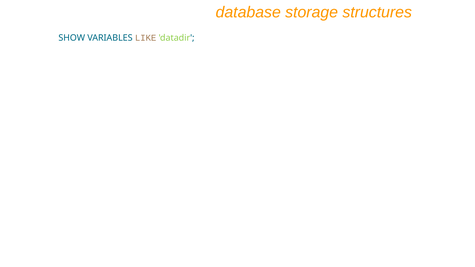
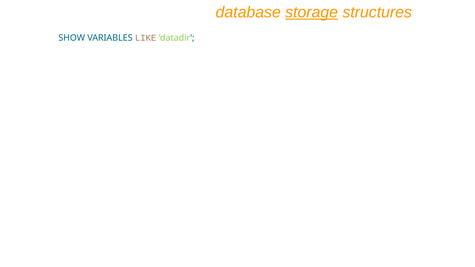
storage underline: none -> present
